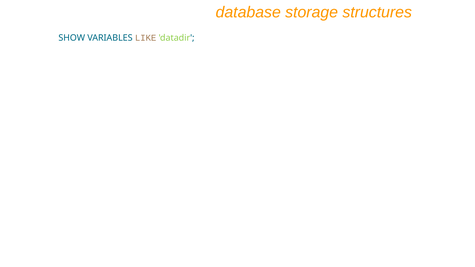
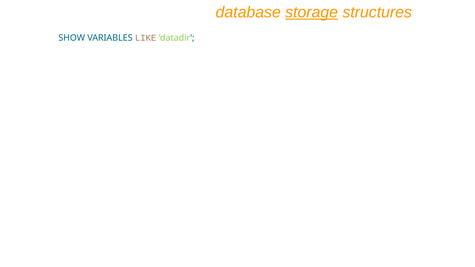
storage underline: none -> present
